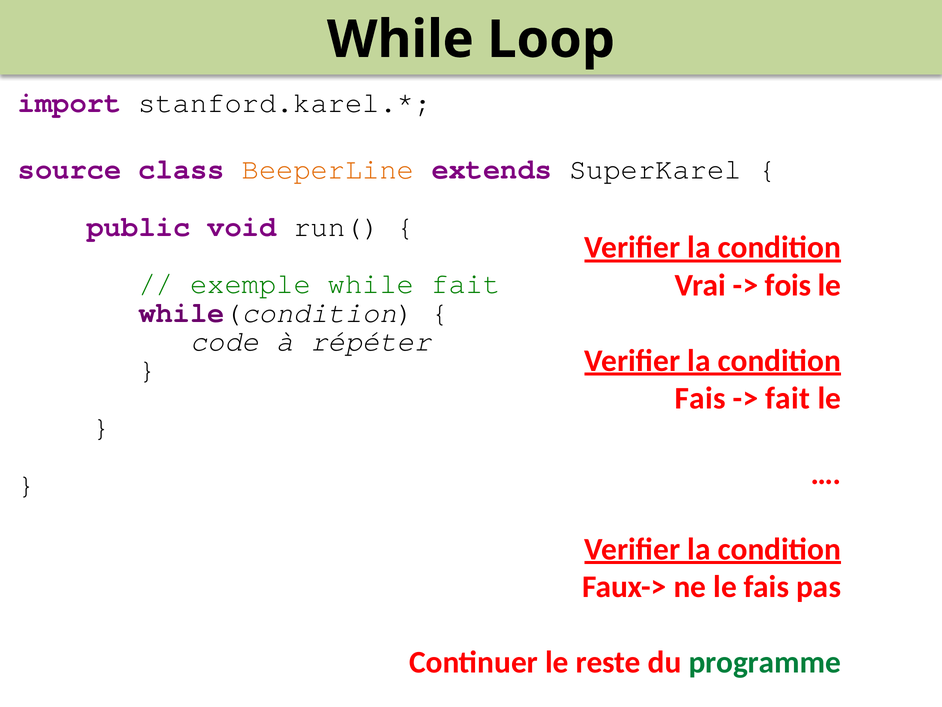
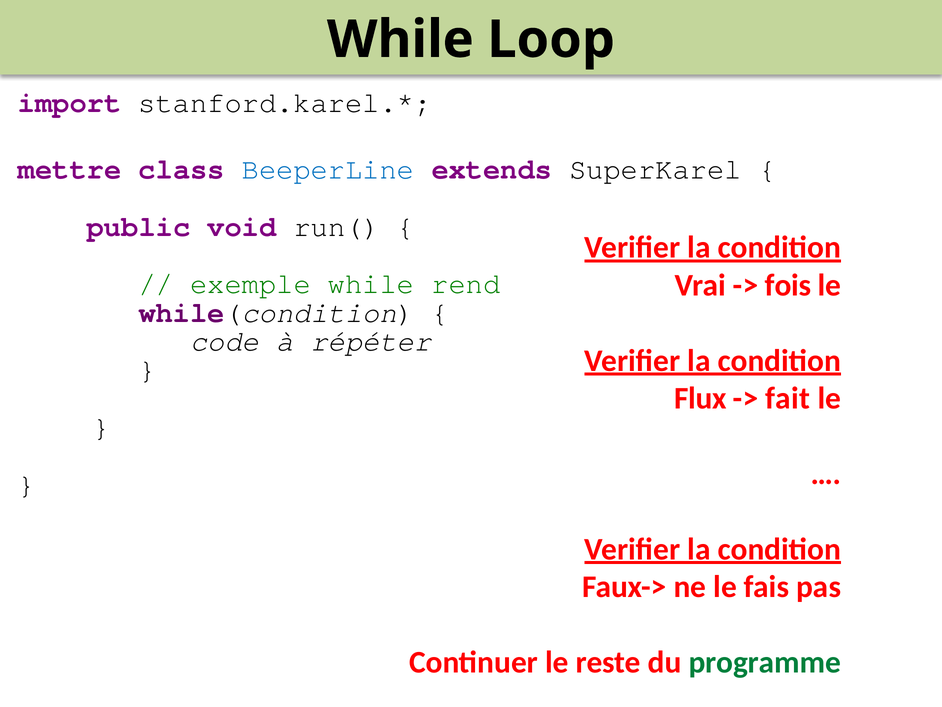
source: source -> mettre
BeeperLine colour: orange -> blue
while fait: fait -> rend
Fais at (700, 398): Fais -> Flux
